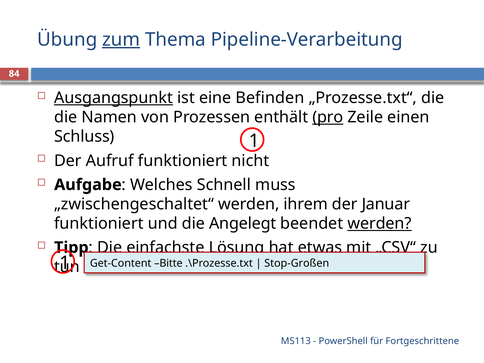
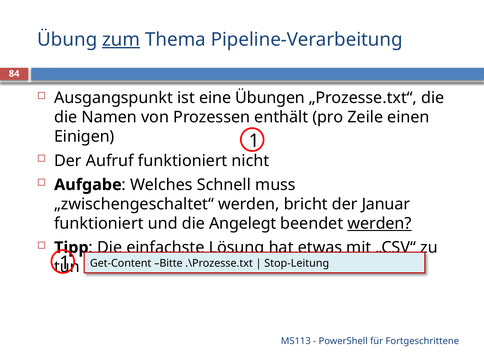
Ausgangspunkt underline: present -> none
Befinden: Befinden -> Übungen
pro underline: present -> none
Schluss: Schluss -> Einigen
ihrem: ihrem -> bricht
Stop-Großen: Stop-Großen -> Stop-Leitung
